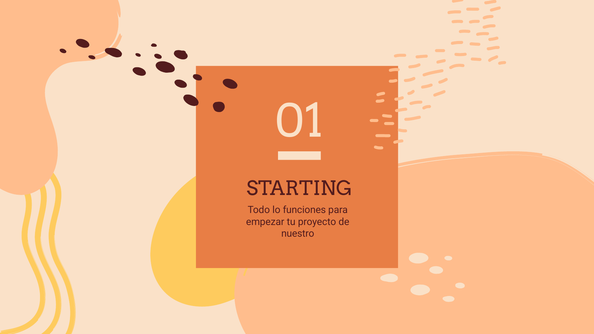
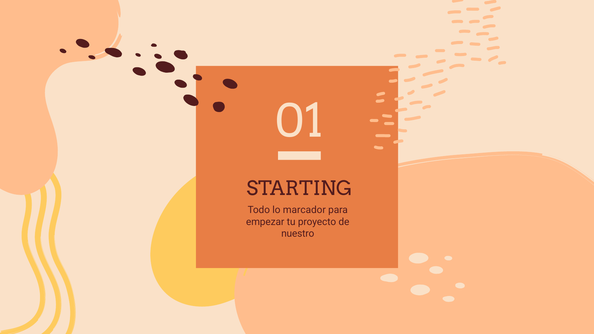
funciones: funciones -> marcador
